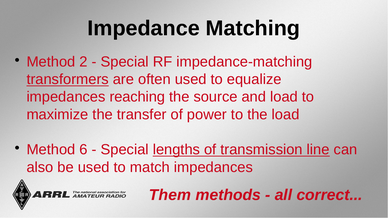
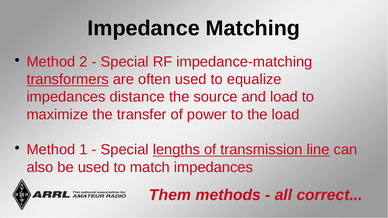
reaching: reaching -> distance
6: 6 -> 1
